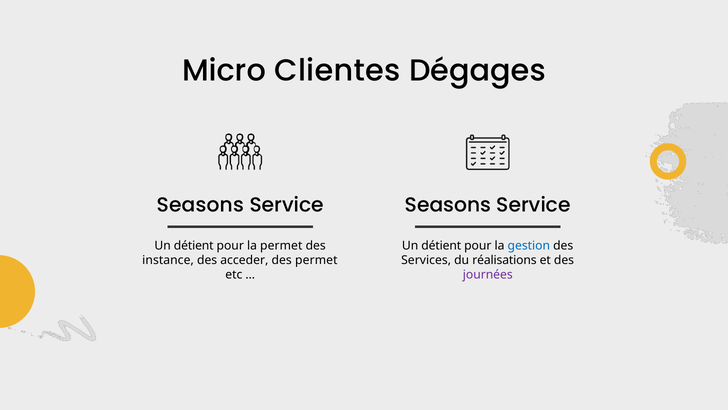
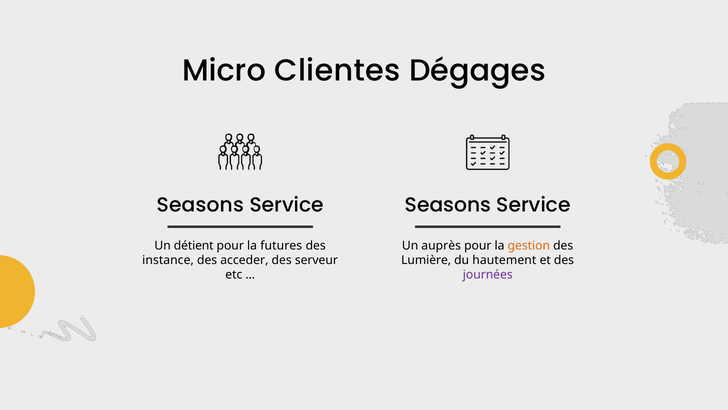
la permet: permet -> futures
détient at (441, 245): détient -> auprès
gestion colour: blue -> orange
des permet: permet -> serveur
Services: Services -> Lumière
réalisations: réalisations -> hautement
